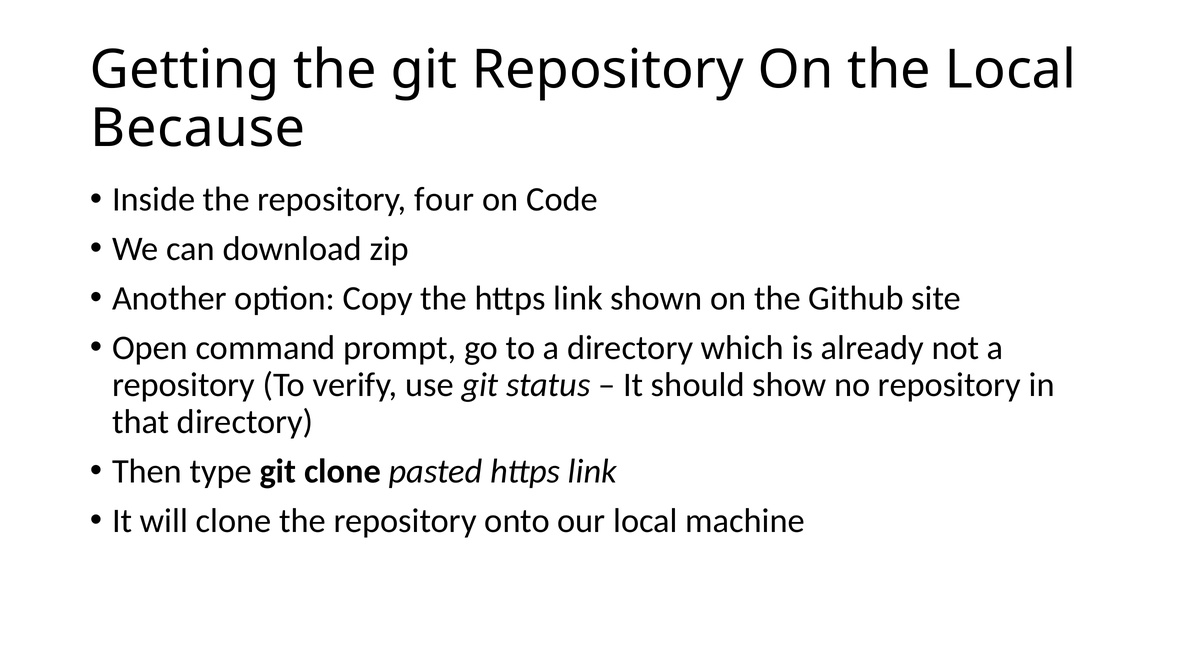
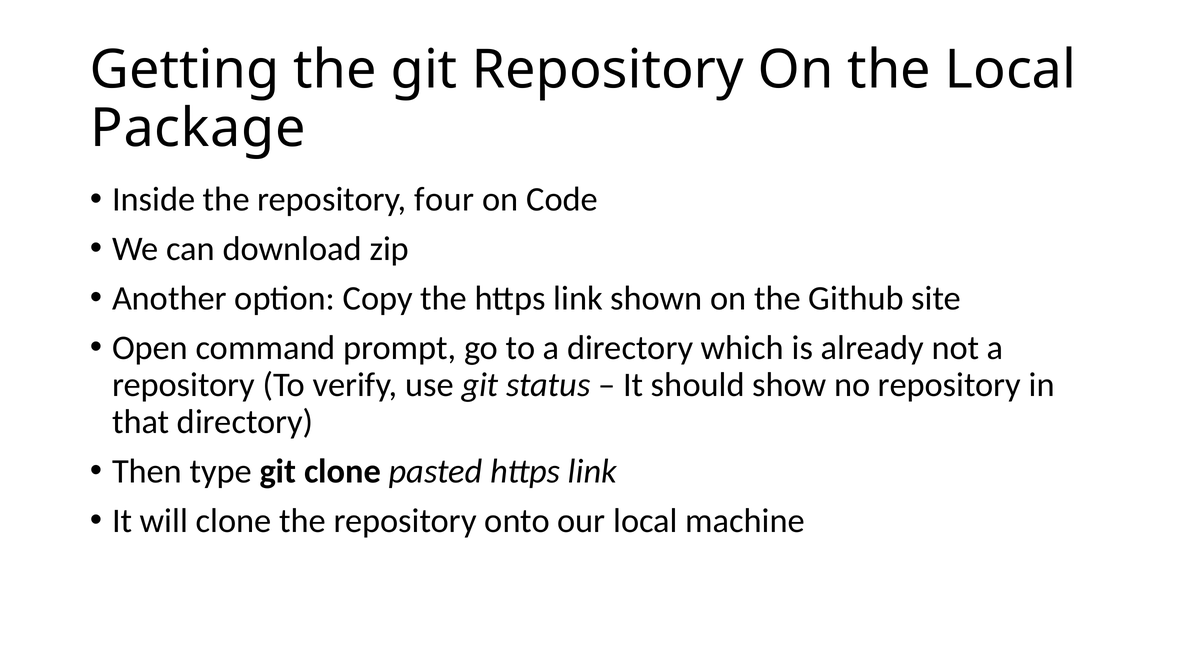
Because: Because -> Package
